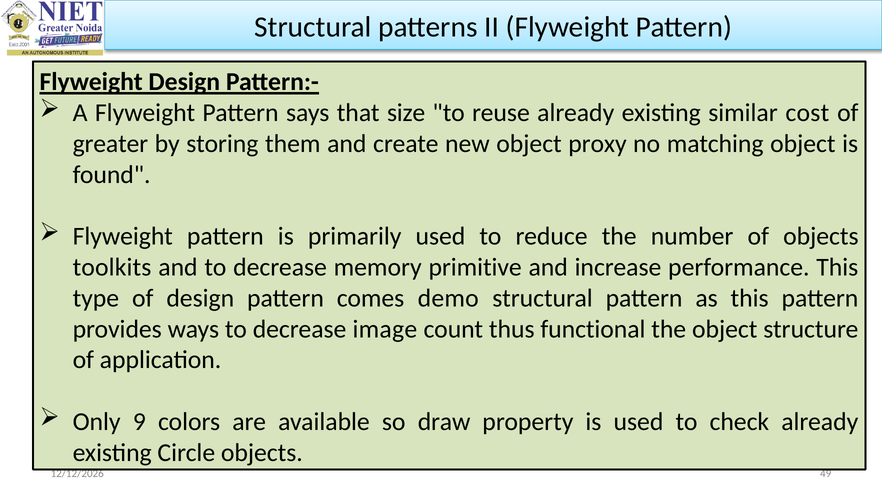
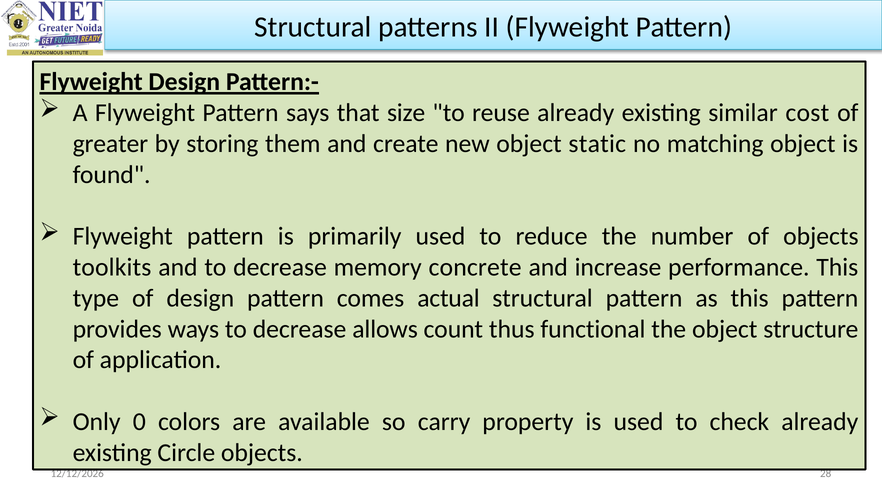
proxy: proxy -> static
primitive: primitive -> concrete
demo: demo -> actual
image: image -> allows
9: 9 -> 0
draw: draw -> carry
49: 49 -> 28
